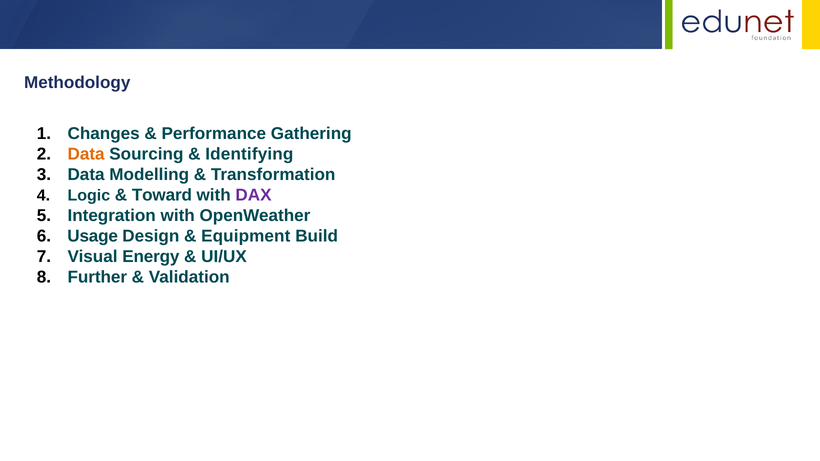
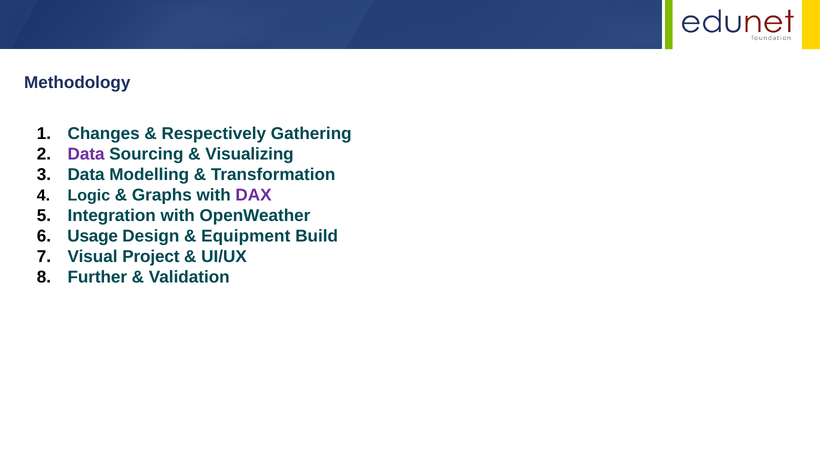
Performance: Performance -> Respectively
Data at (86, 154) colour: orange -> purple
Identifying: Identifying -> Visualizing
Toward: Toward -> Graphs
Energy: Energy -> Project
